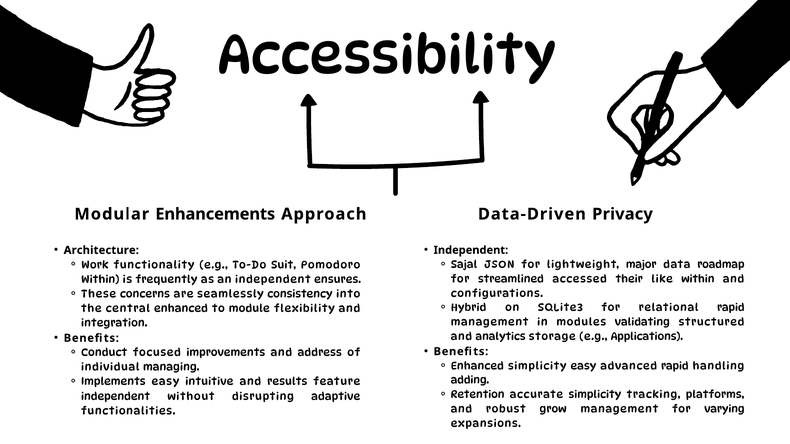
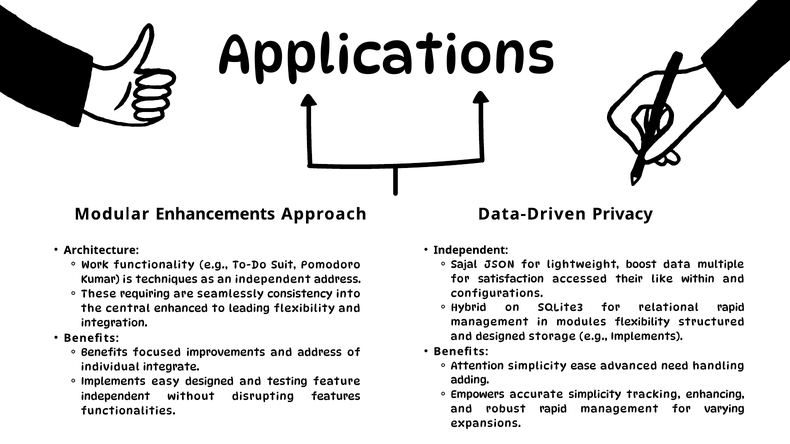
Accessibility: Accessibility -> Applications
major: major -> boost
roadmap: roadmap -> multiple
streamlined: streamlined -> satisfaction
Within at (100, 280): Within -> Kumar
frequently: frequently -> techniques
independent ensures: ensures -> address
concerns: concerns -> requiring
module: module -> leading
modules validating: validating -> flexibility
and analytics: analytics -> designed
e.g Applications: Applications -> Implements
Conduct at (104, 353): Conduct -> Benefits
Enhanced at (477, 366): Enhanced -> Attention
simplicity easy: easy -> ease
advanced rapid: rapid -> need
managing: managing -> integrate
easy intuitive: intuitive -> designed
results: results -> testing
Retention: Retention -> Empowers
platforms: platforms -> enhancing
adaptive: adaptive -> features
robust grow: grow -> rapid
